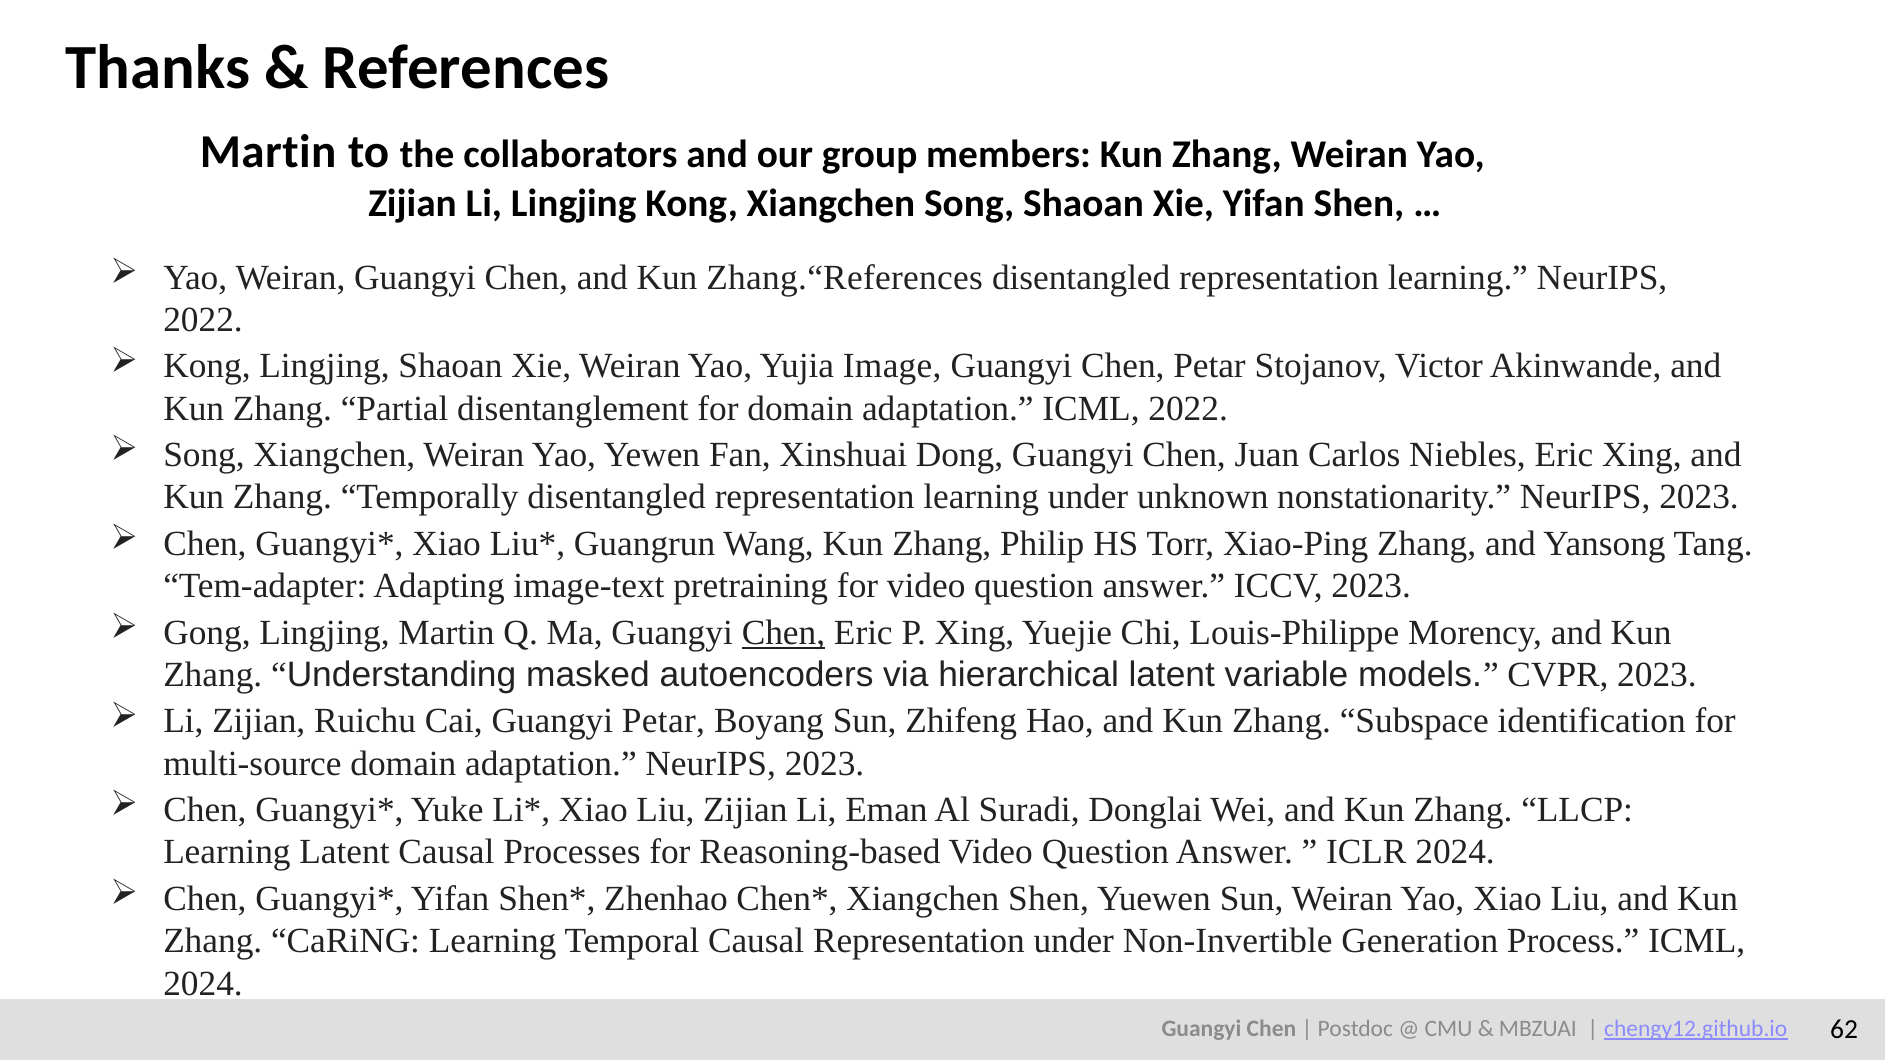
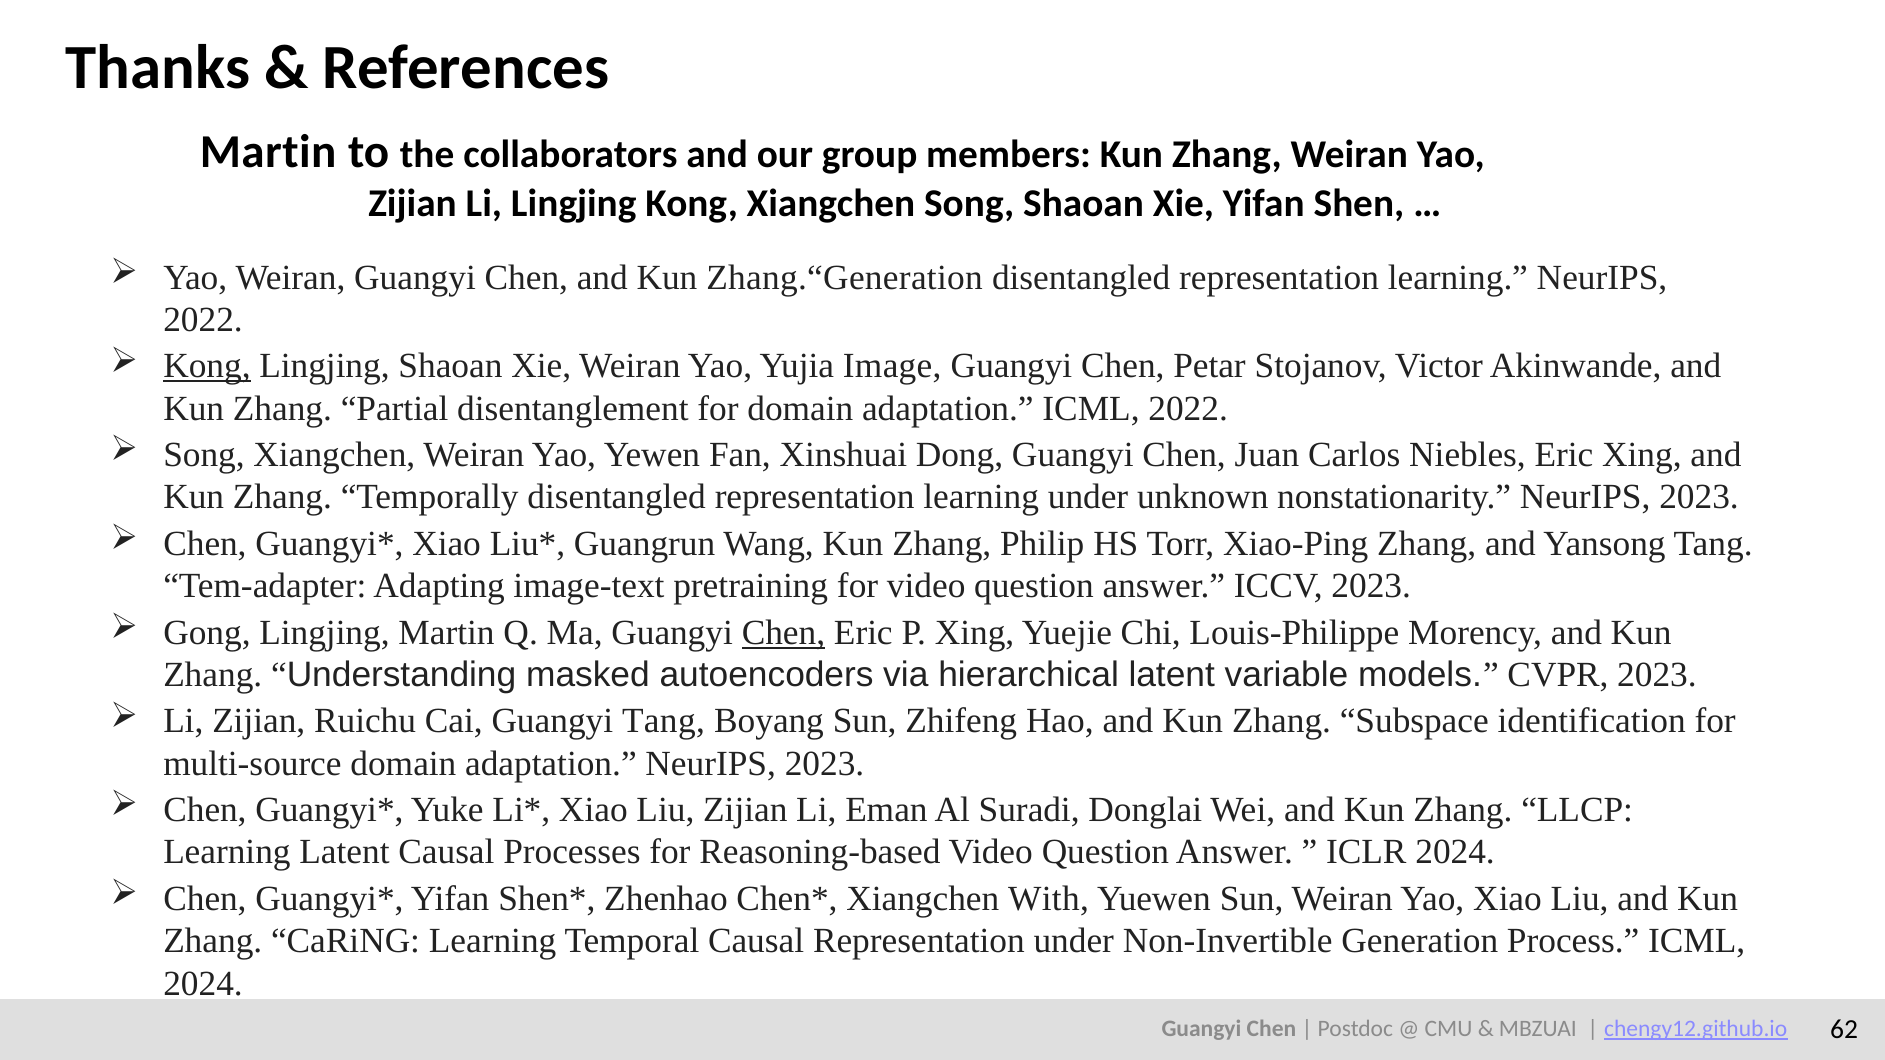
Zhang.“References: Zhang.“References -> Zhang.“Generation
Kong at (207, 366) underline: none -> present
Guangyi Petar: Petar -> Tang
Xiangchen Shen: Shen -> With
